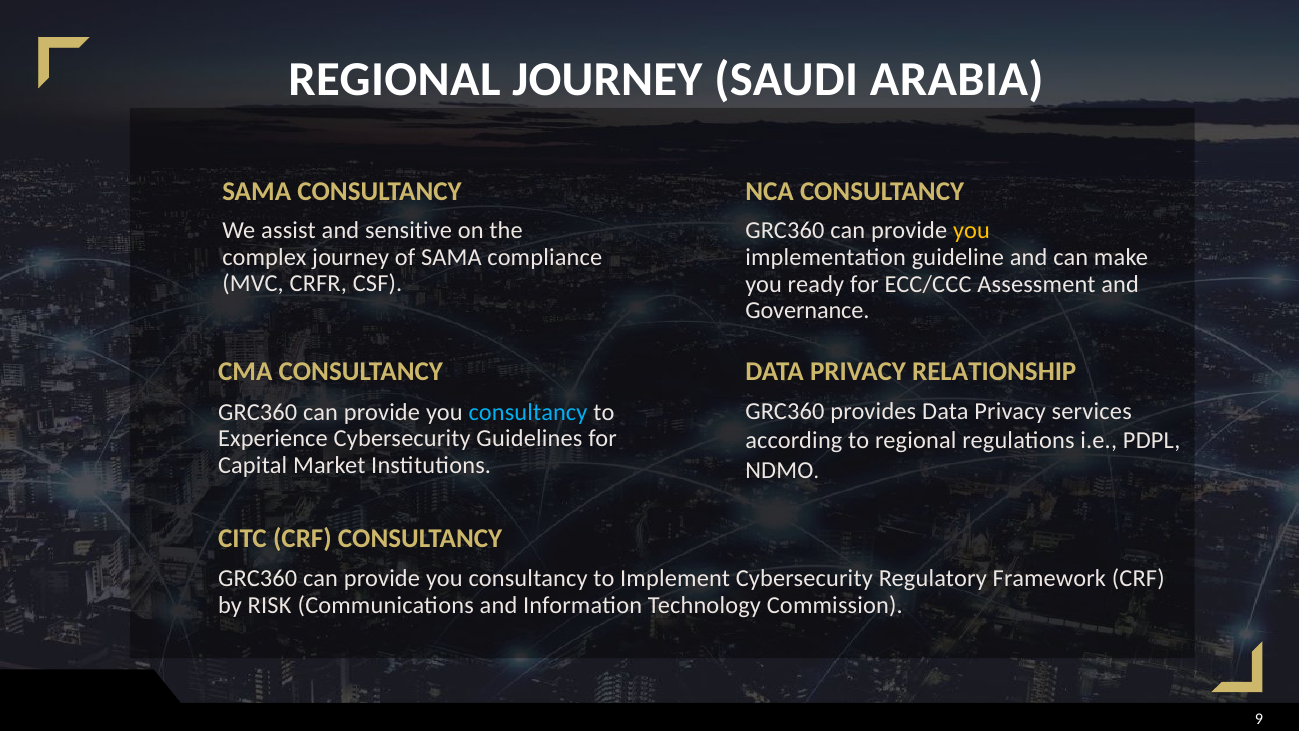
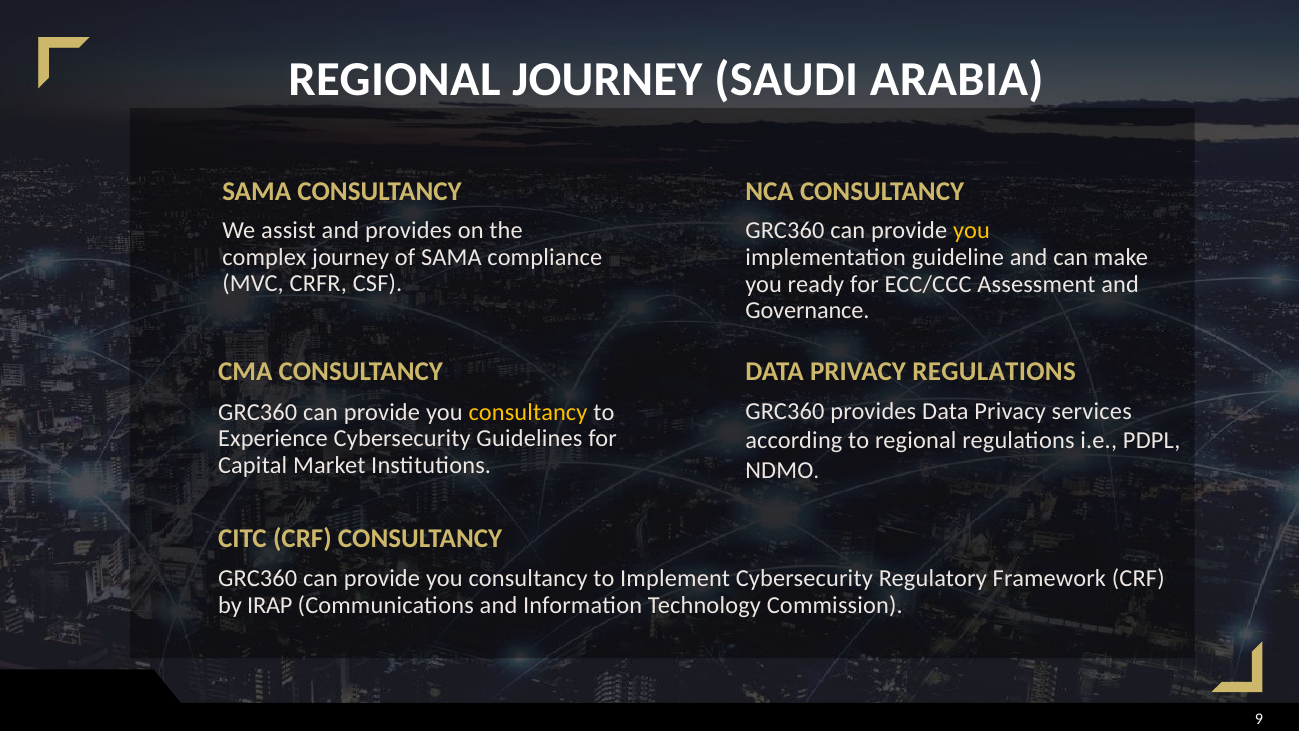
and sensitive: sensitive -> provides
PRIVACY RELATIONSHIP: RELATIONSHIP -> REGULATIONS
consultancy at (528, 412) colour: light blue -> yellow
RISK: RISK -> IRAP
